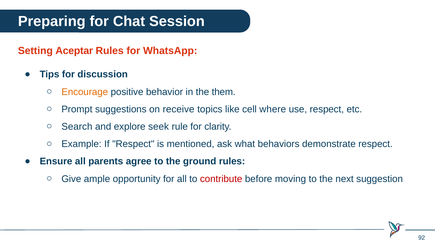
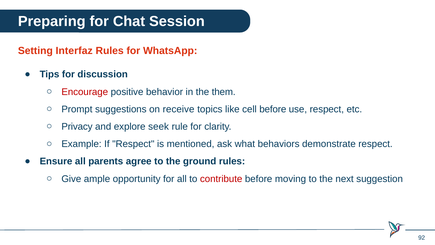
Aceptar: Aceptar -> Interfaz
Encourage colour: orange -> red
cell where: where -> before
Search: Search -> Privacy
